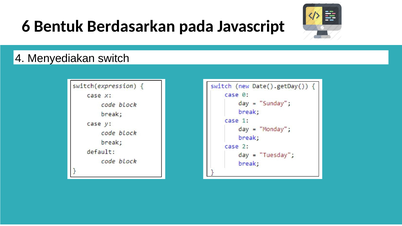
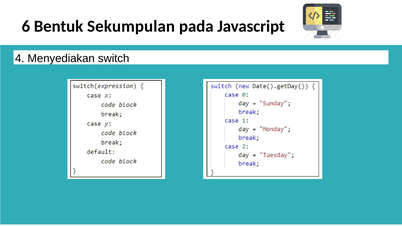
Berdasarkan: Berdasarkan -> Sekumpulan
